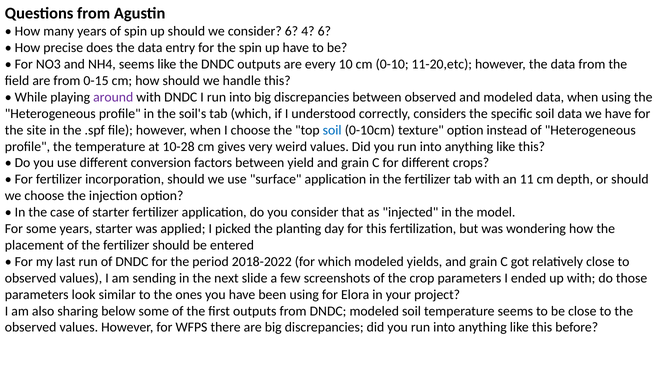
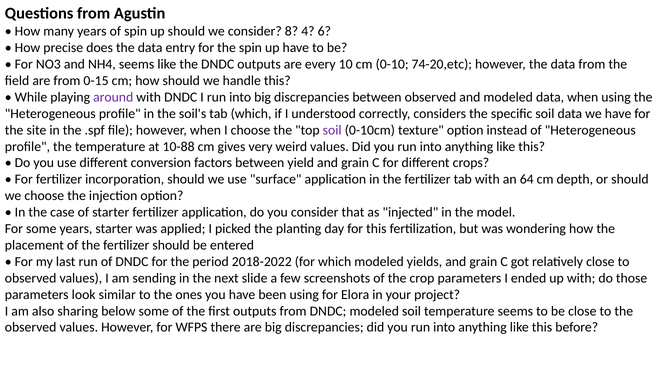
consider 6: 6 -> 8
11-20,etc: 11-20,etc -> 74-20,etc
soil at (332, 130) colour: blue -> purple
10-28: 10-28 -> 10-88
11: 11 -> 64
